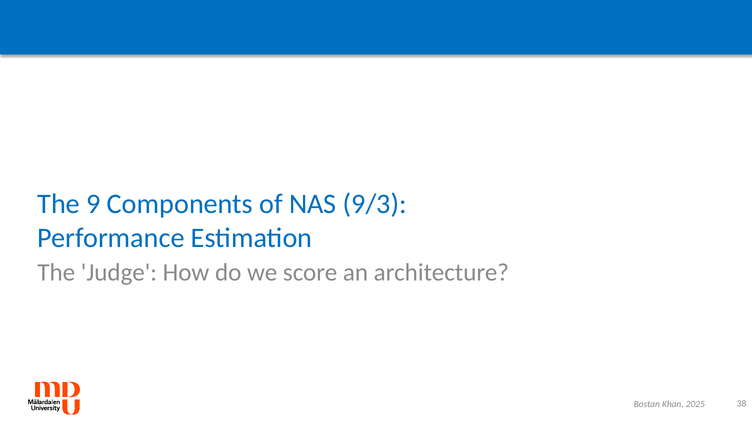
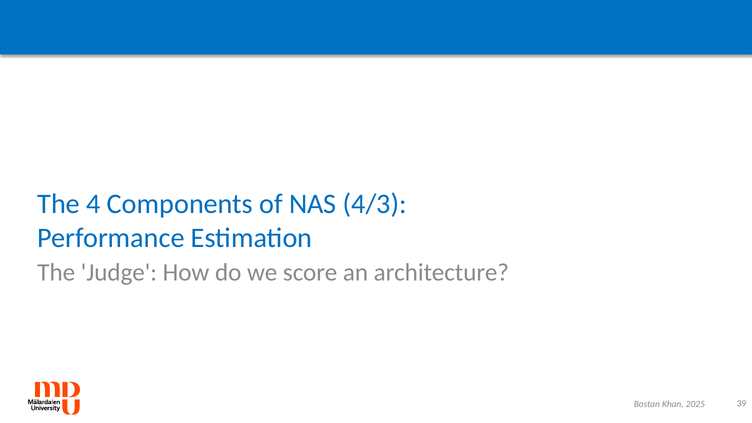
9: 9 -> 4
9/3: 9/3 -> 4/3
38: 38 -> 39
